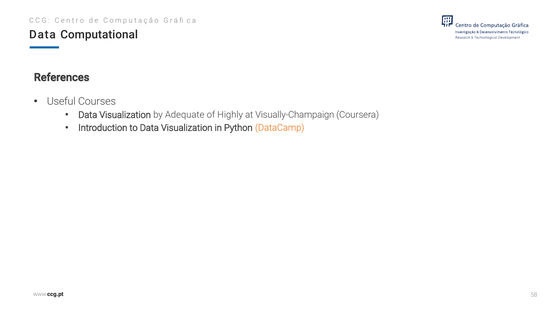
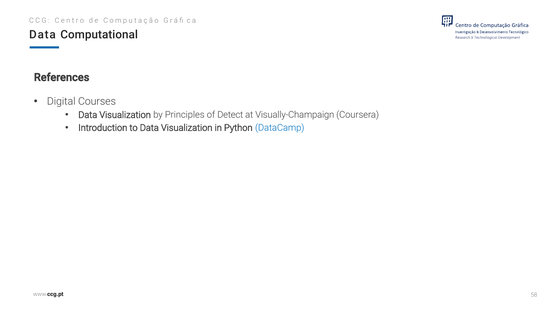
Useful: Useful -> Digital
Adequate: Adequate -> Principles
Highly: Highly -> Detect
DataCamp colour: orange -> blue
